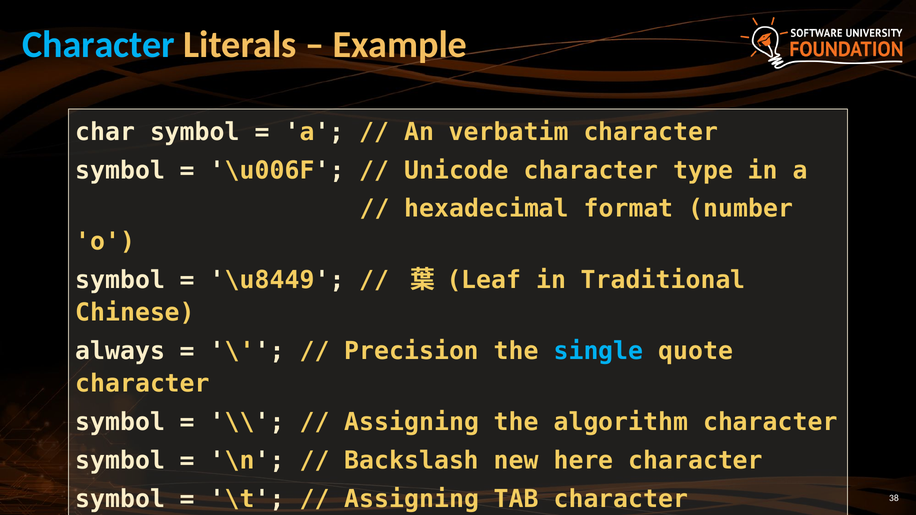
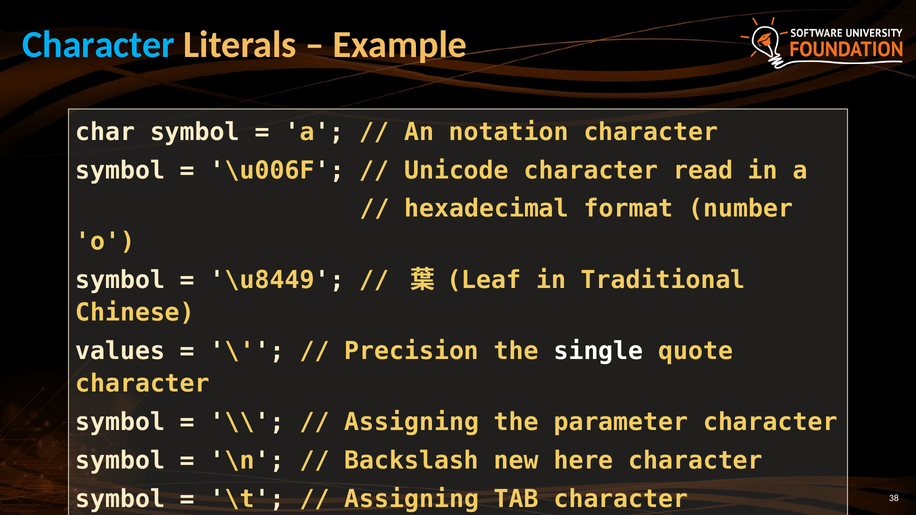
verbatim: verbatim -> notation
type: type -> read
always: always -> values
single at (598, 351) colour: light blue -> white
algorithm: algorithm -> parameter
